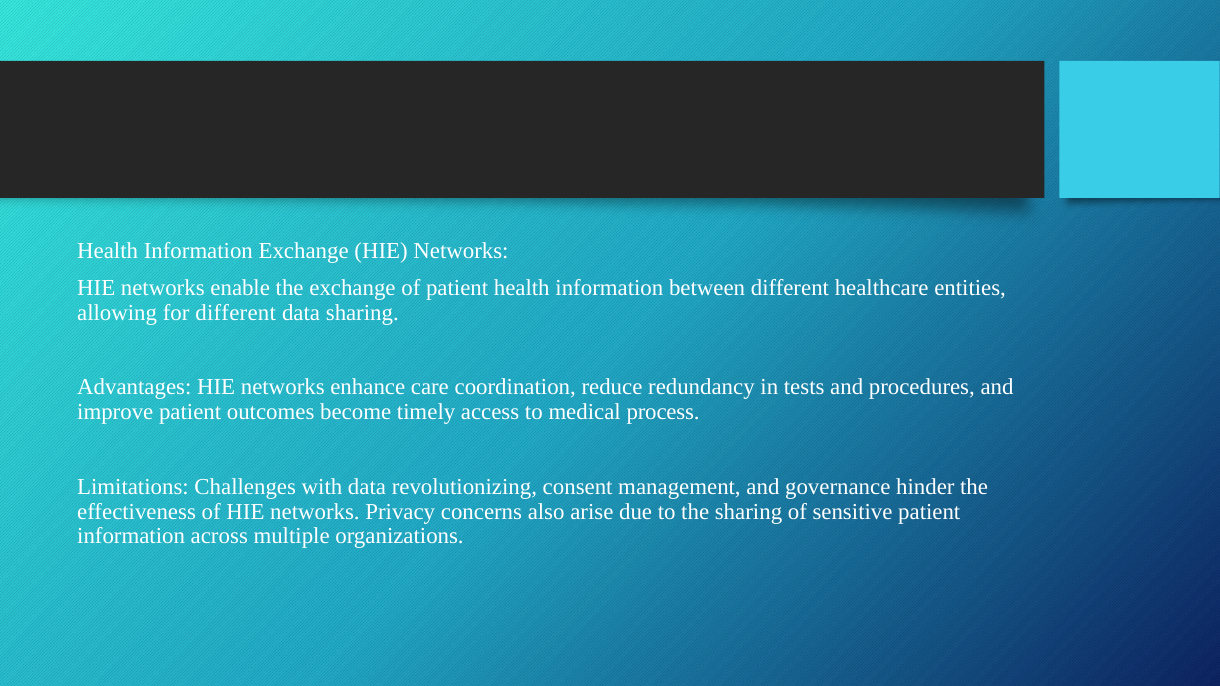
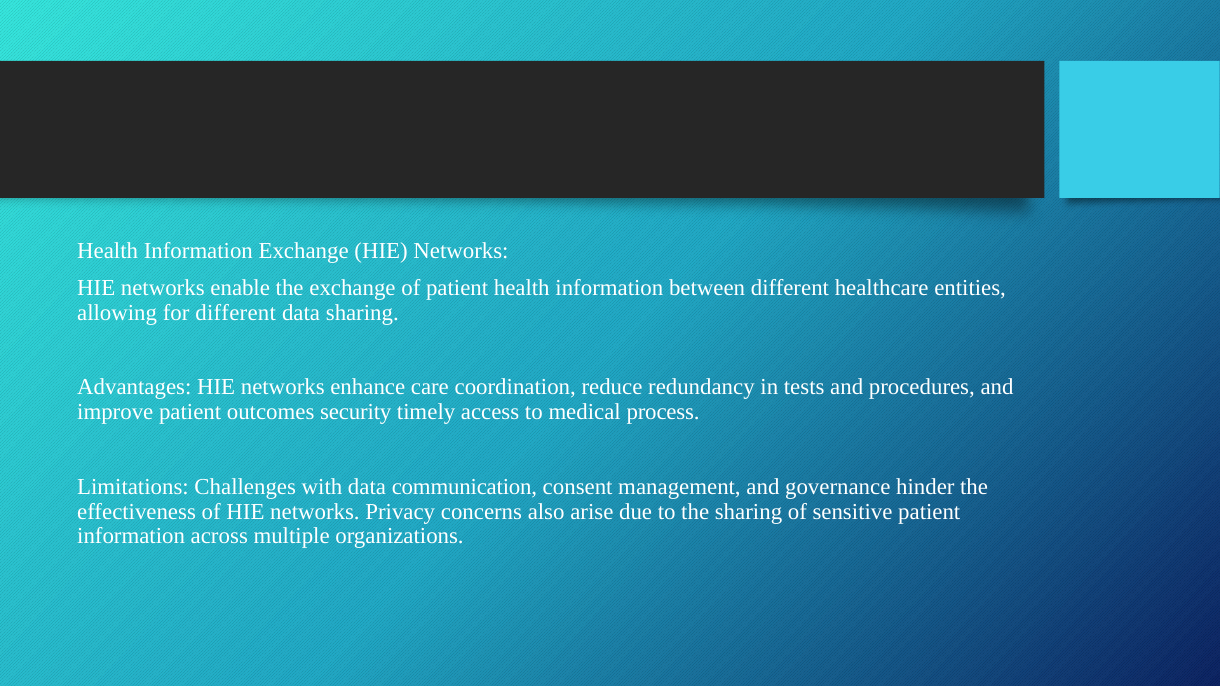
become: become -> security
revolutionizing: revolutionizing -> communication
